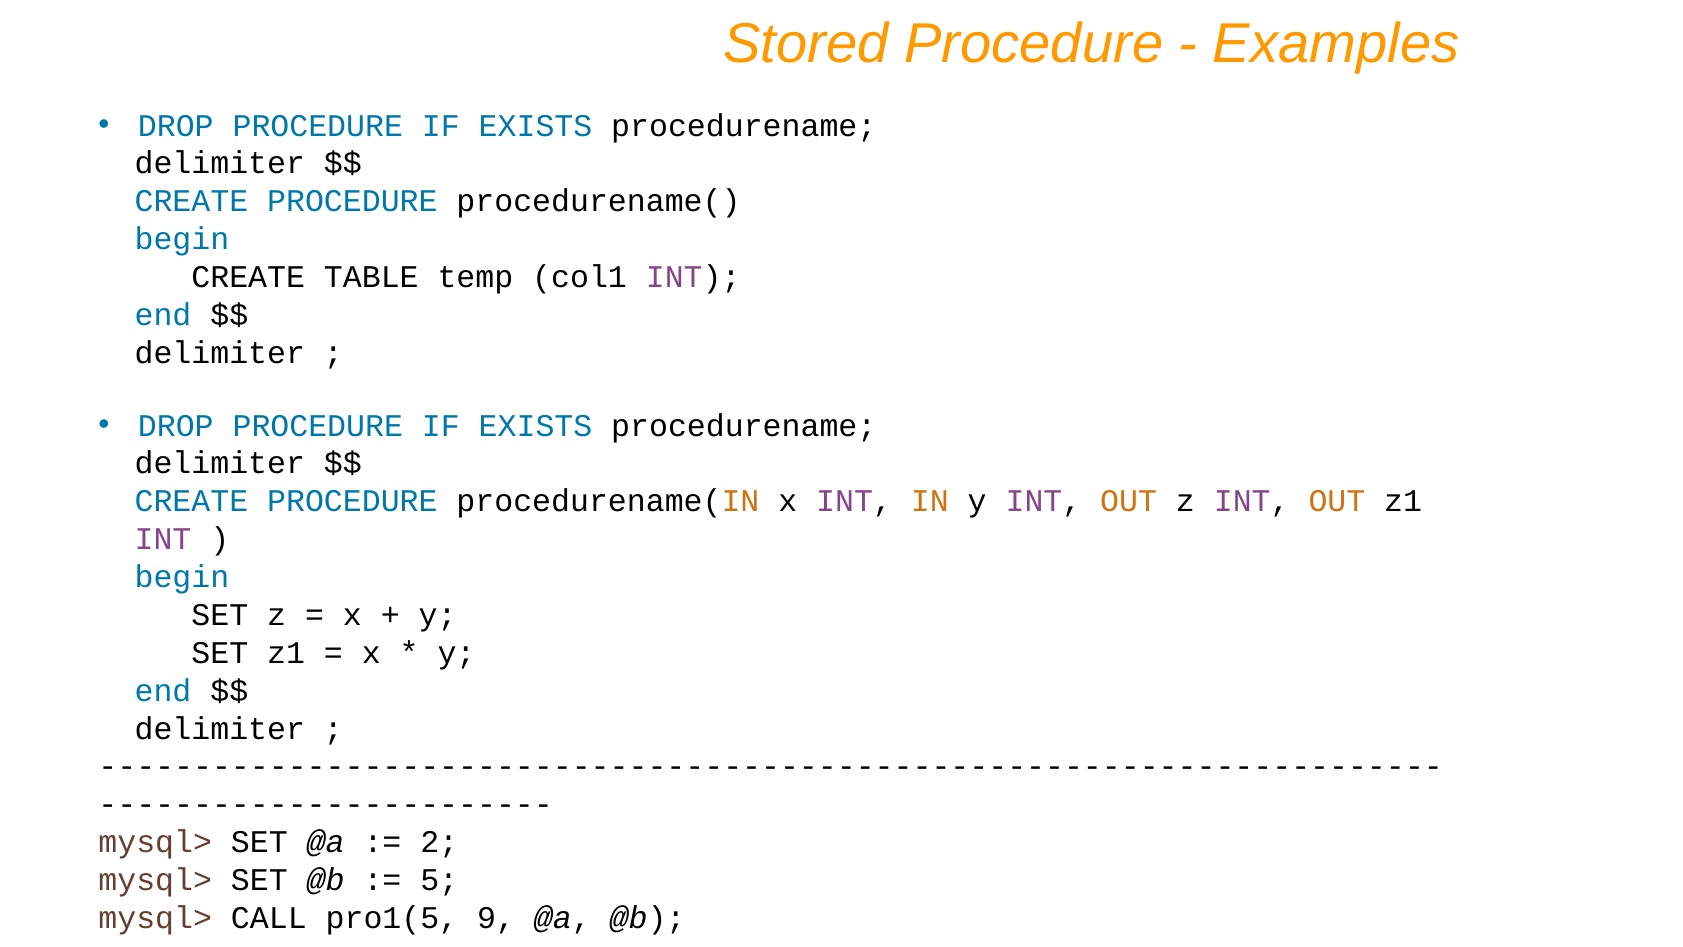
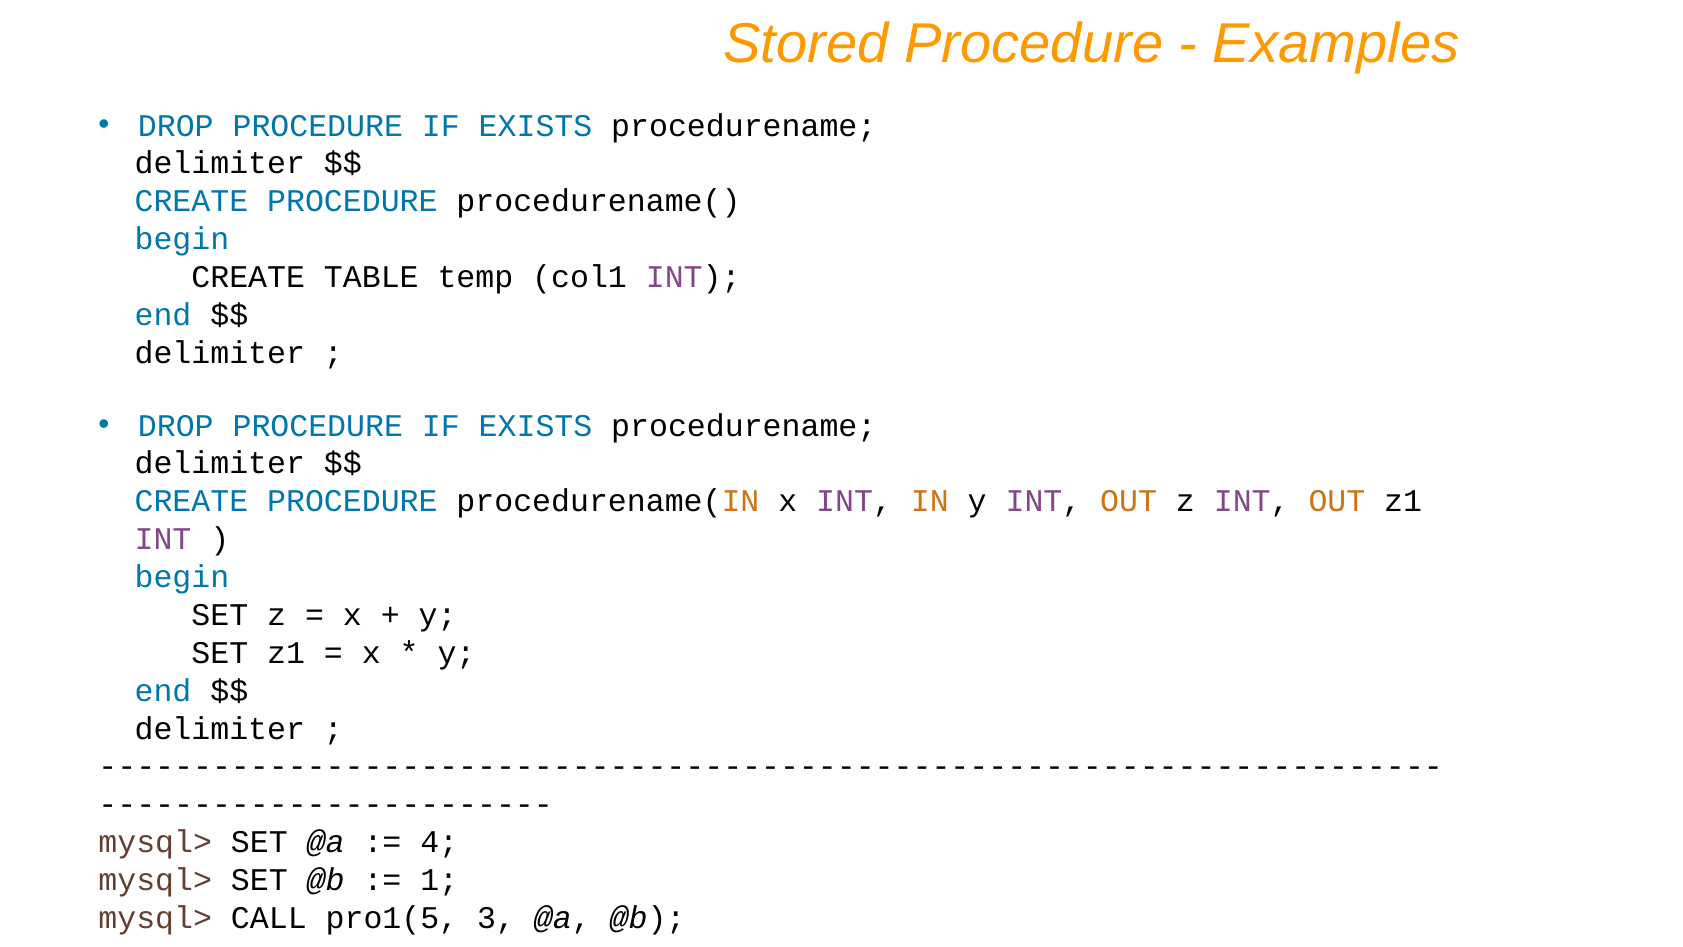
2: 2 -> 4
5: 5 -> 1
9: 9 -> 3
